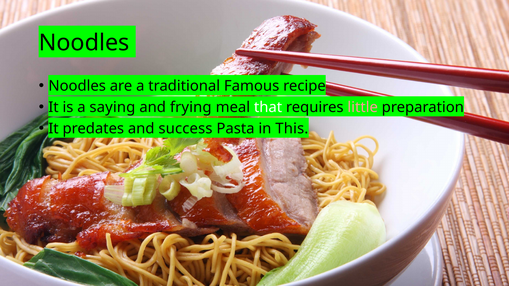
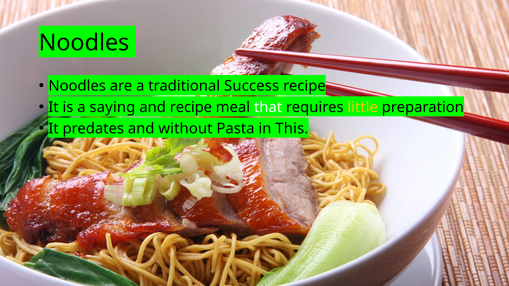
Famous: Famous -> Success
and frying: frying -> recipe
little colour: pink -> yellow
success: success -> without
